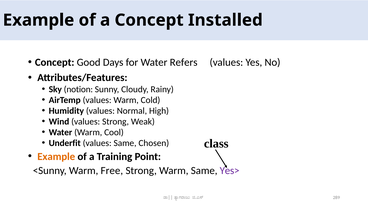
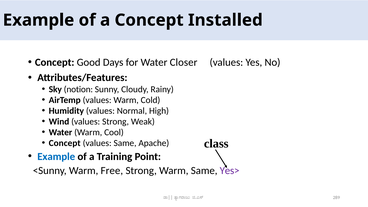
Refers: Refers -> Closer
Underfit at (65, 143): Underfit -> Concept
Chosen: Chosen -> Apache
Example at (56, 157) colour: orange -> blue
